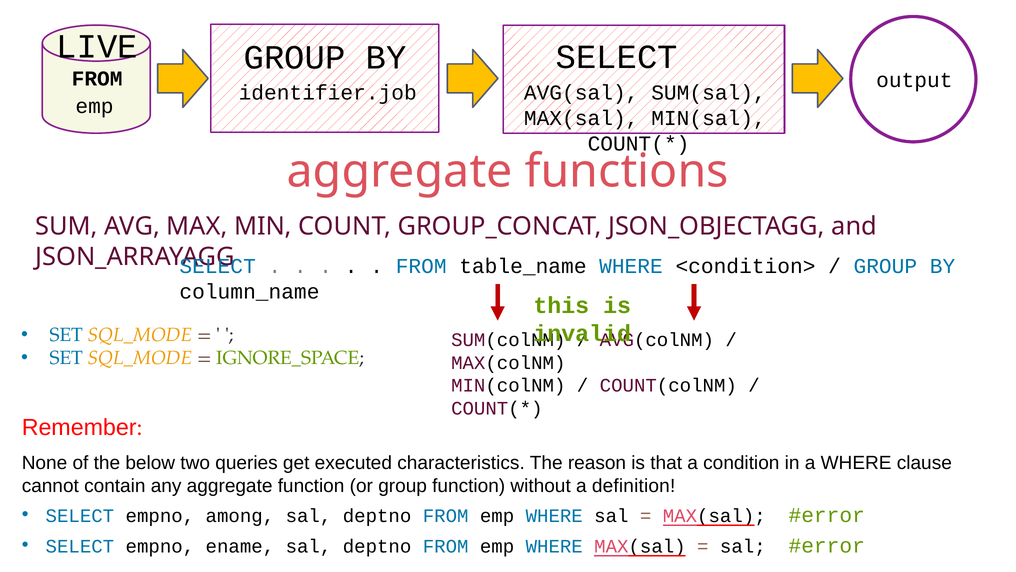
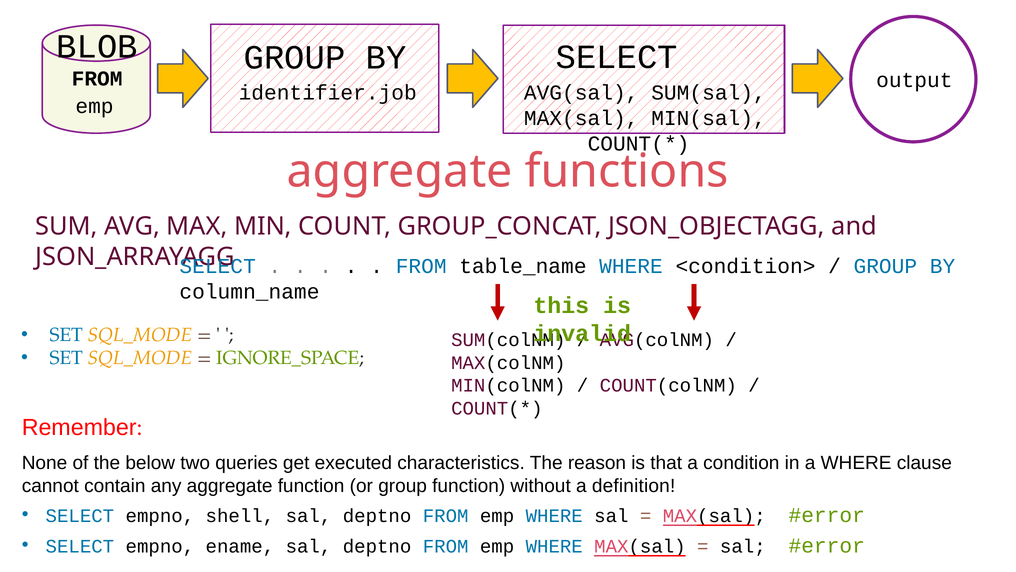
LIVE: LIVE -> BLOB
among: among -> shell
